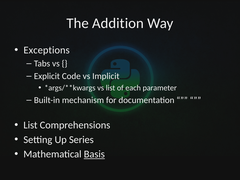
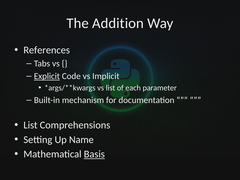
Exceptions: Exceptions -> References
Explicit underline: none -> present
Series: Series -> Name
